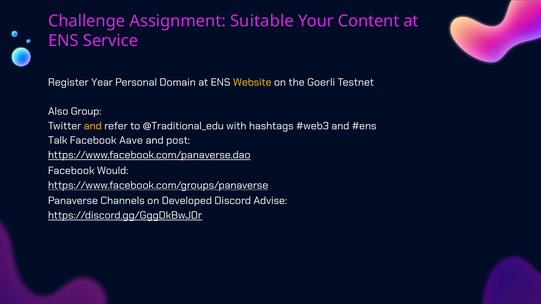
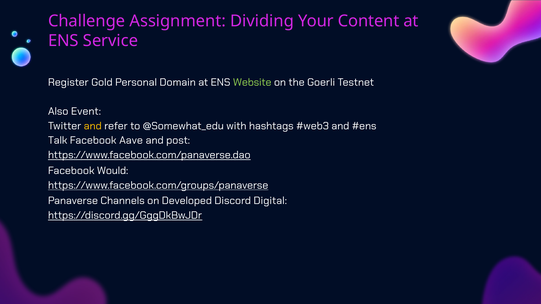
Suitable: Suitable -> Dividing
Year: Year -> Gold
Website colour: yellow -> light green
Group: Group -> Event
@Traditional_edu: @Traditional_edu -> @Somewhat_edu
Advise: Advise -> Digital
